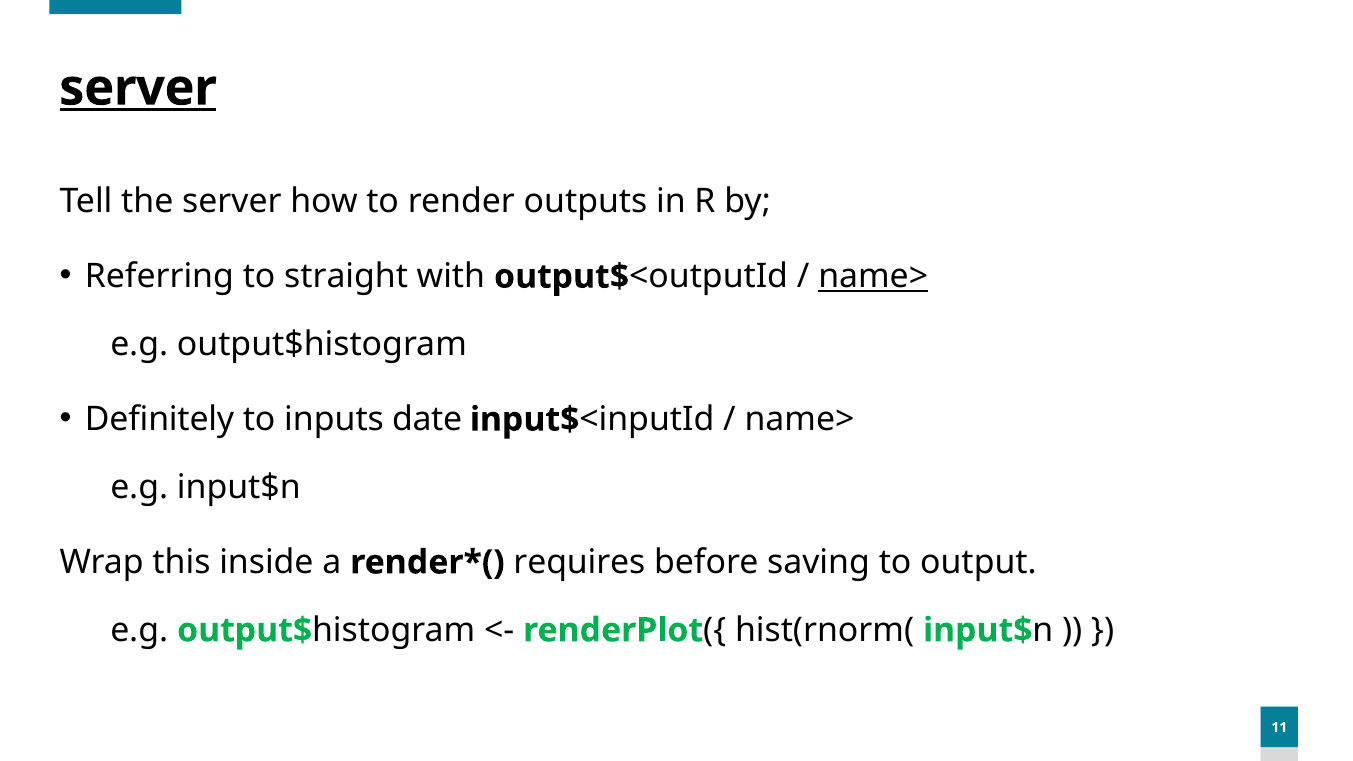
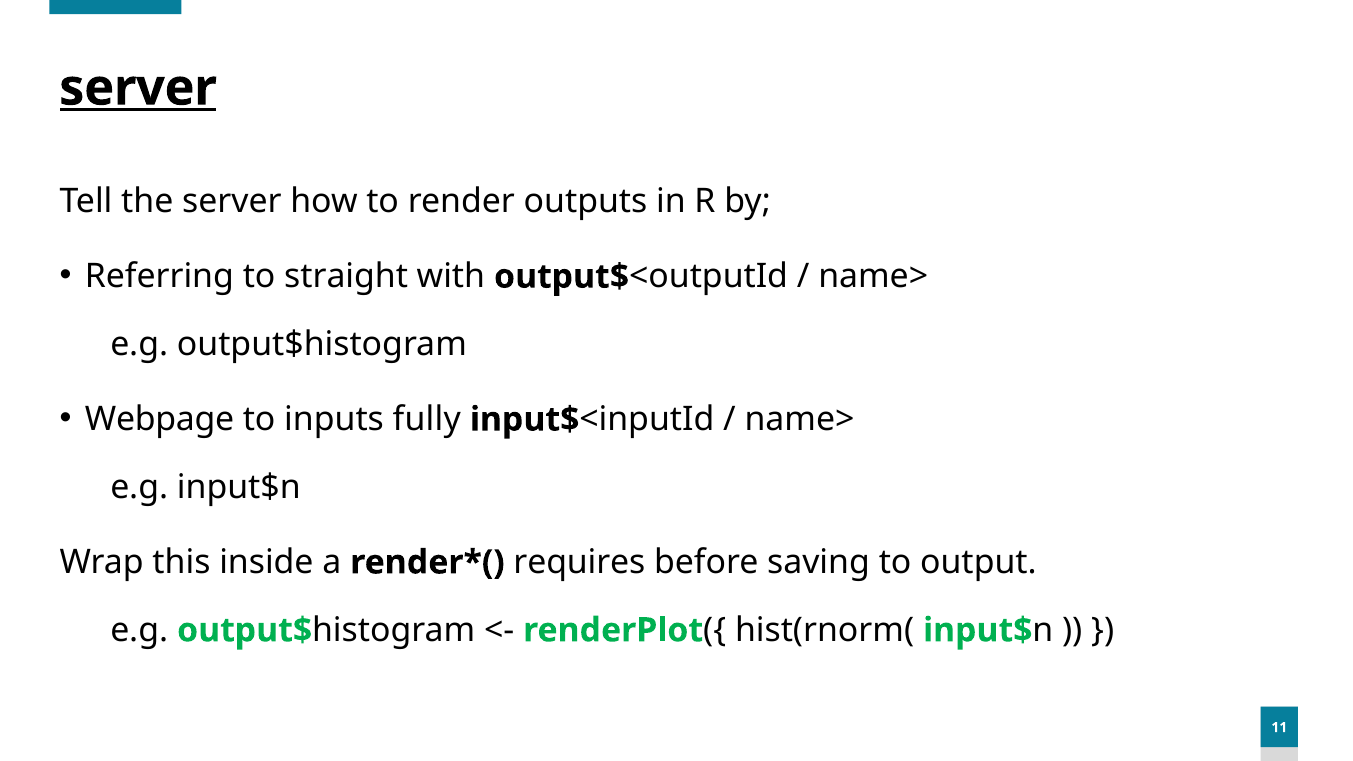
name> at (873, 277) underline: present -> none
Definitely: Definitely -> Webpage
date: date -> fully
